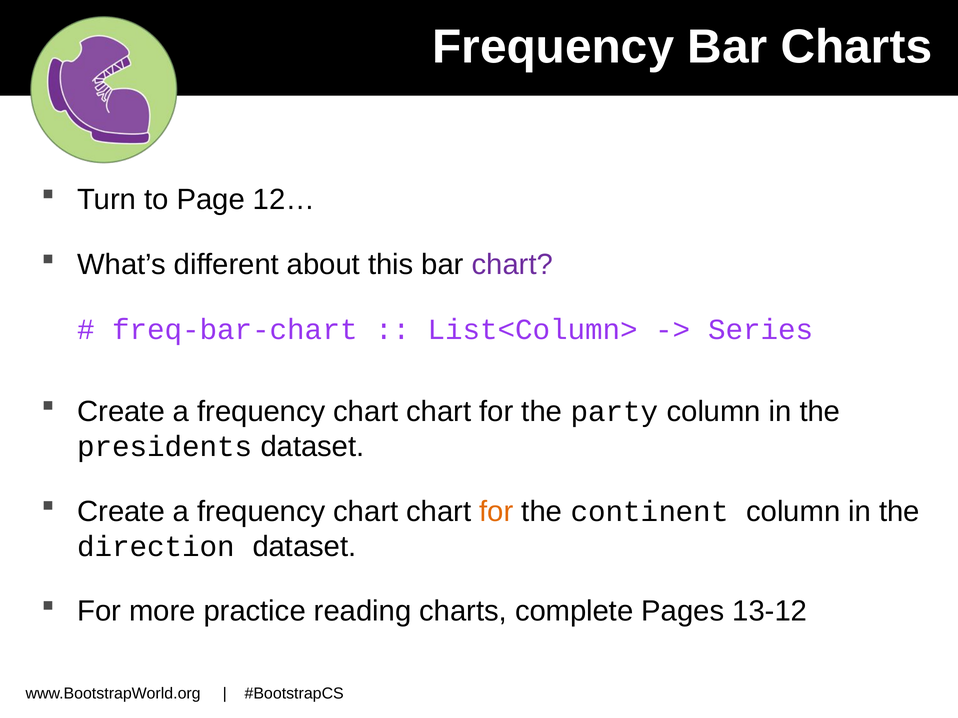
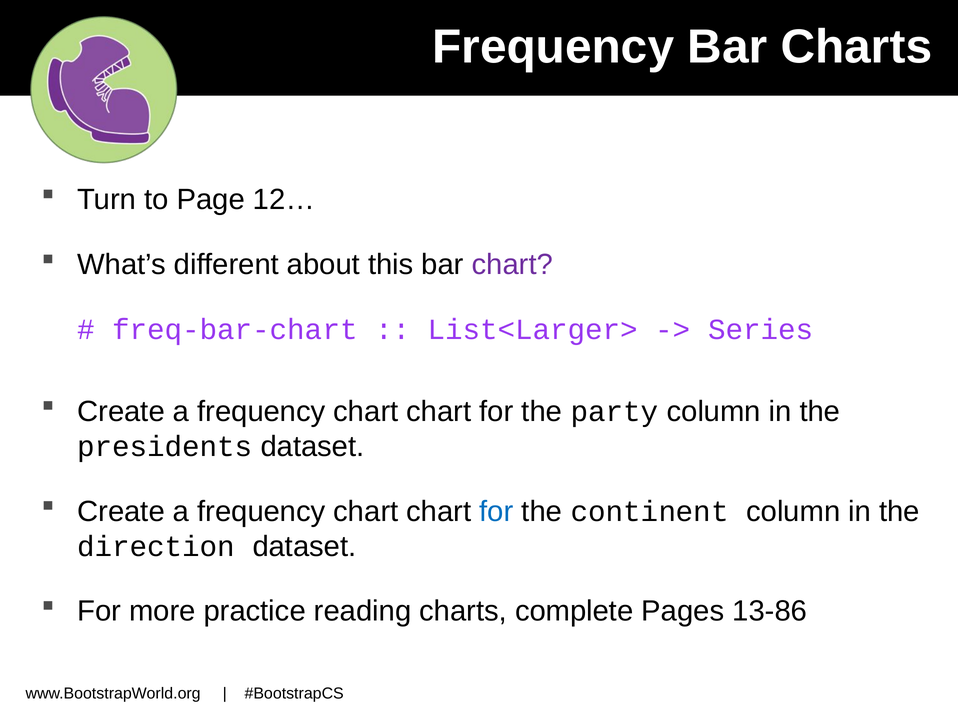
List<Column>: List<Column> -> List<Larger>
for at (496, 512) colour: orange -> blue
13-12: 13-12 -> 13-86
